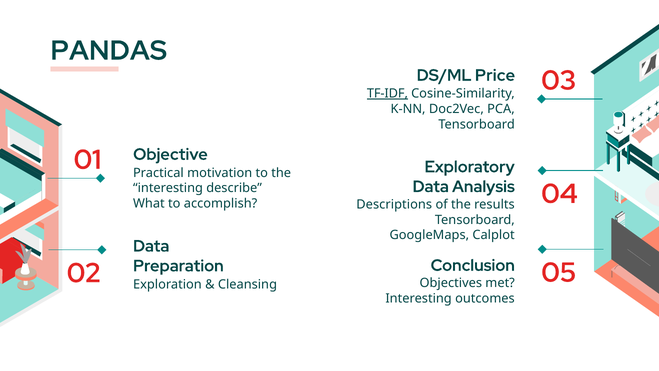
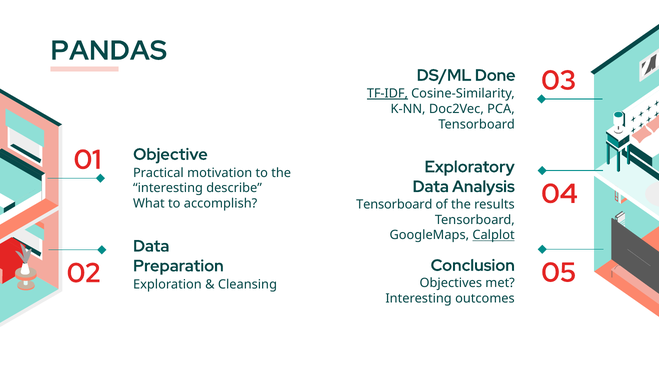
Price: Price -> Done
Descriptions at (394, 204): Descriptions -> Tensorboard
Calplot underline: none -> present
